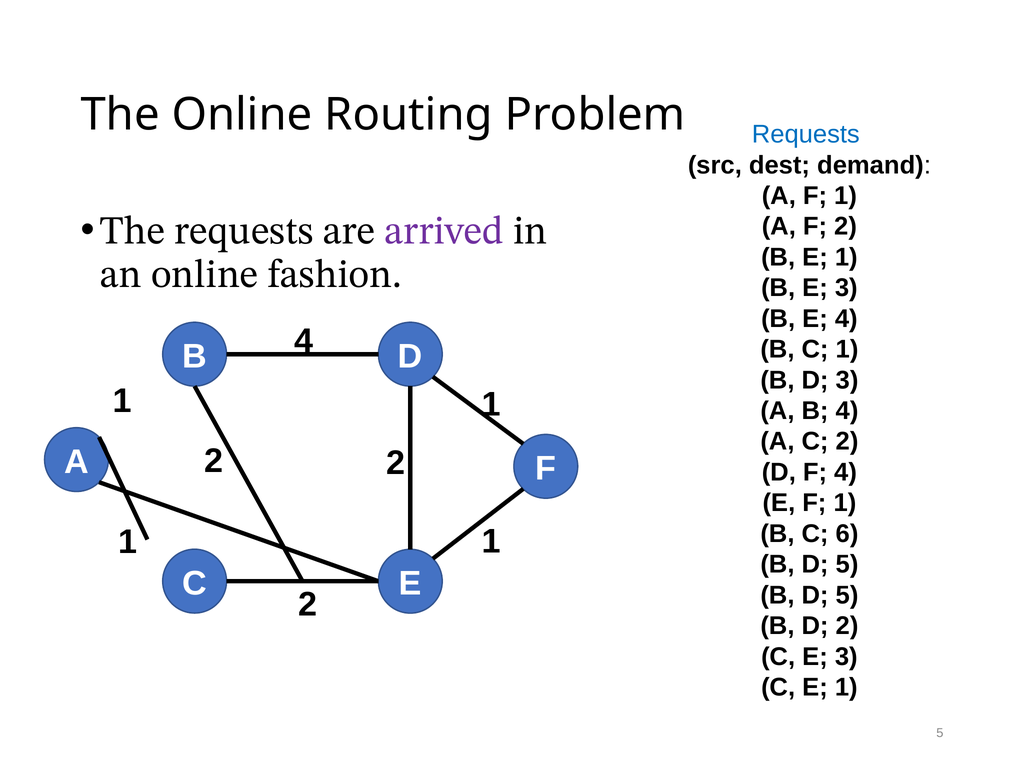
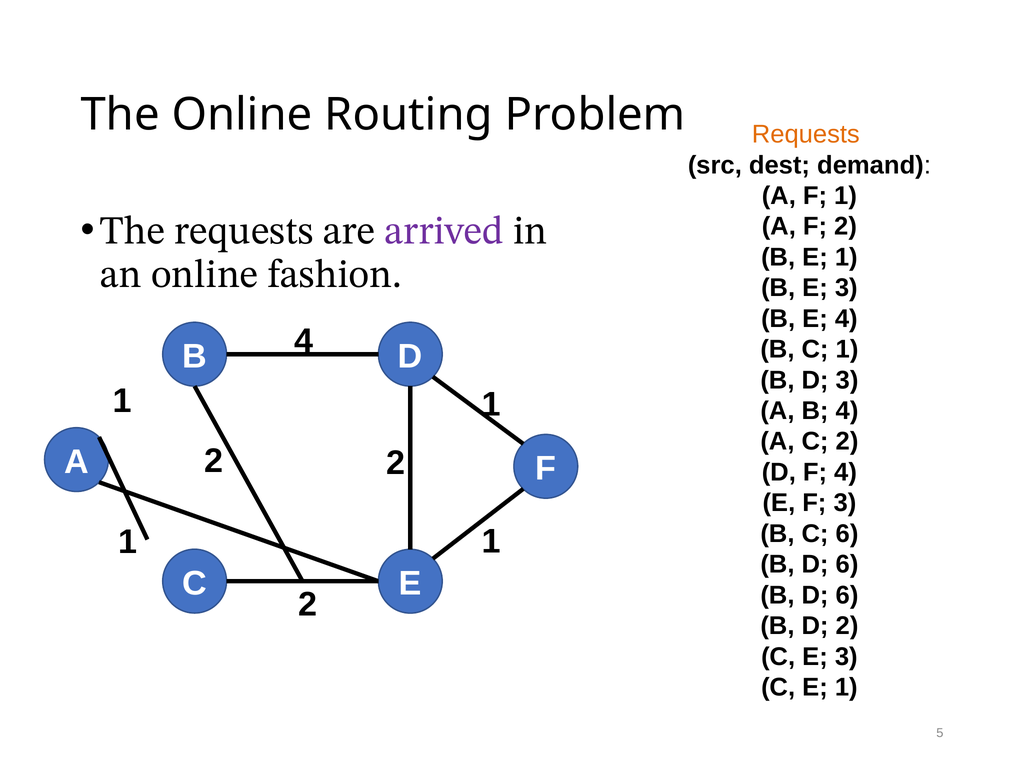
Requests at (806, 134) colour: blue -> orange
E F 1: 1 -> 3
5 at (847, 564): 5 -> 6
5 at (847, 595): 5 -> 6
